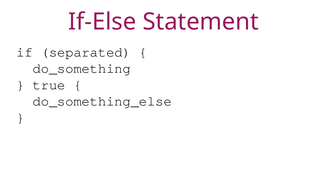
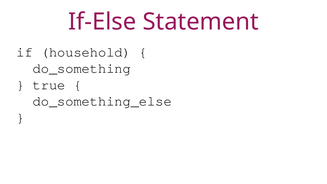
separated: separated -> household
